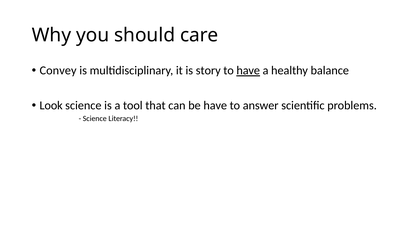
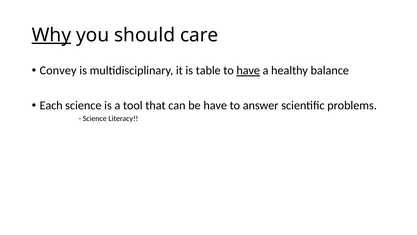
Why underline: none -> present
story: story -> table
Look: Look -> Each
